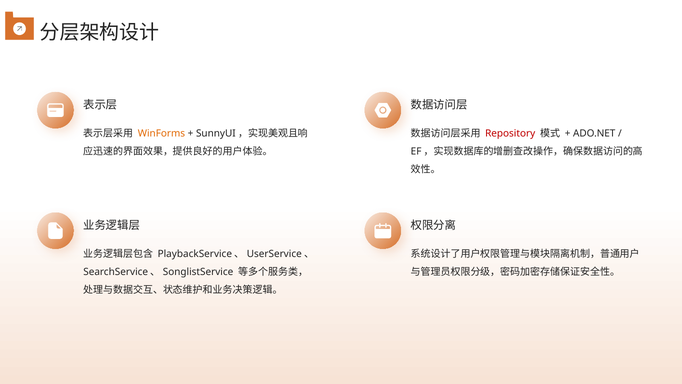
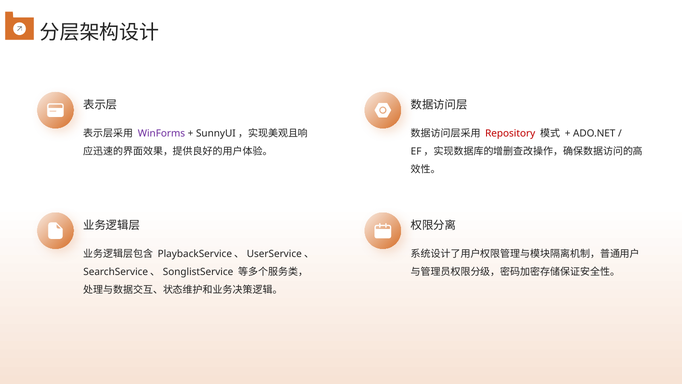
WinForms colour: orange -> purple
